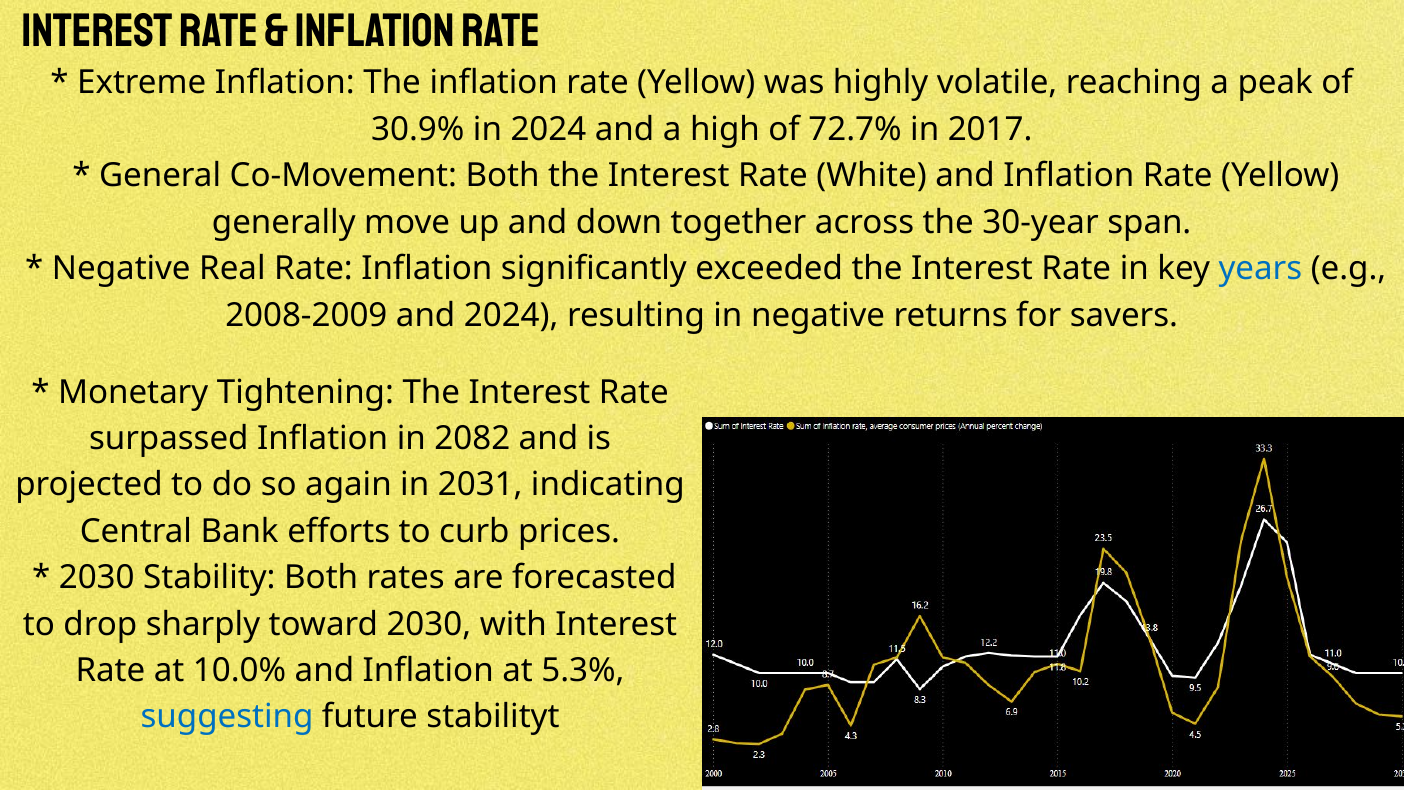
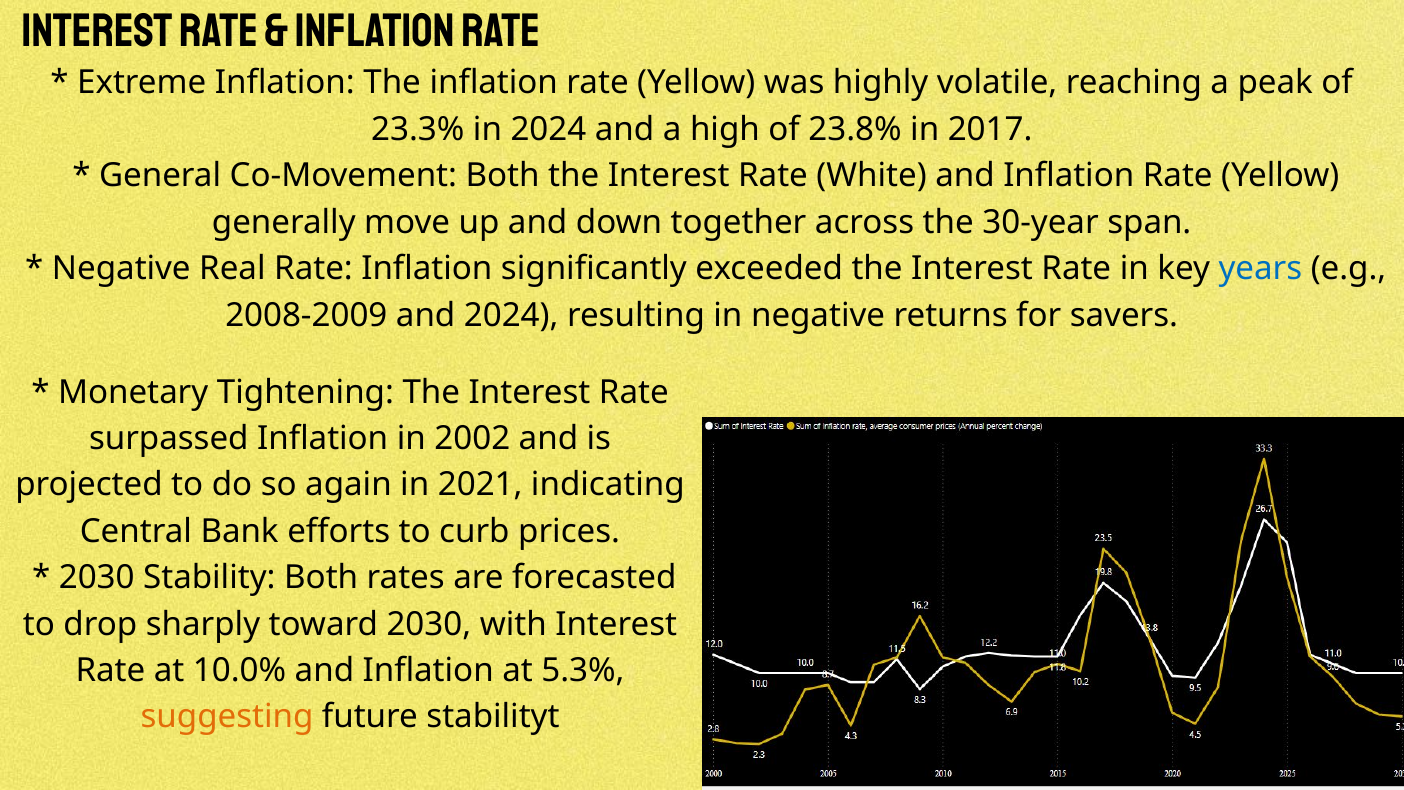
30.9%: 30.9% -> 23.3%
72.7%: 72.7% -> 23.8%
2082: 2082 -> 2002
2031: 2031 -> 2021
suggesting colour: blue -> orange
